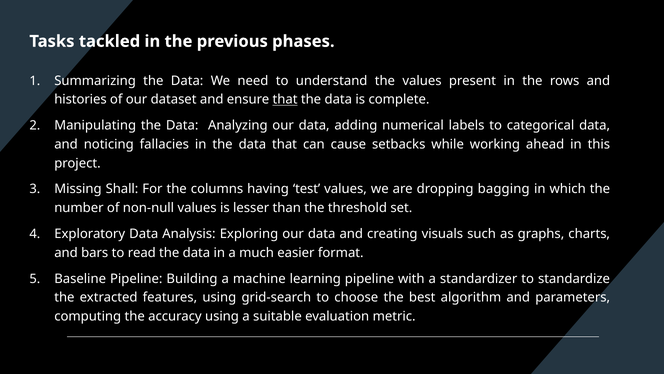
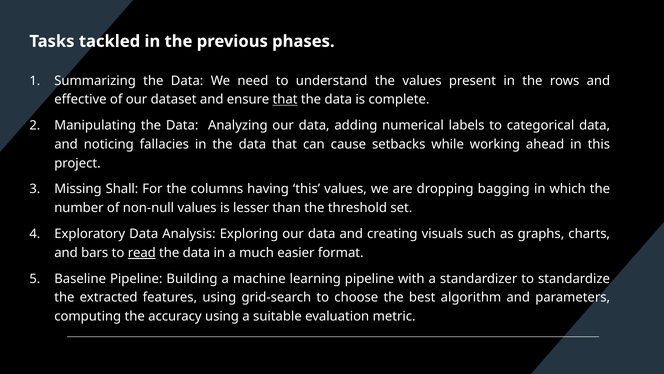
histories: histories -> effective
having test: test -> this
read underline: none -> present
